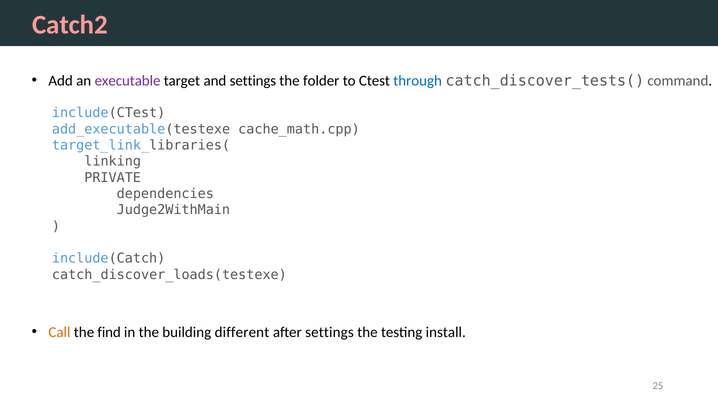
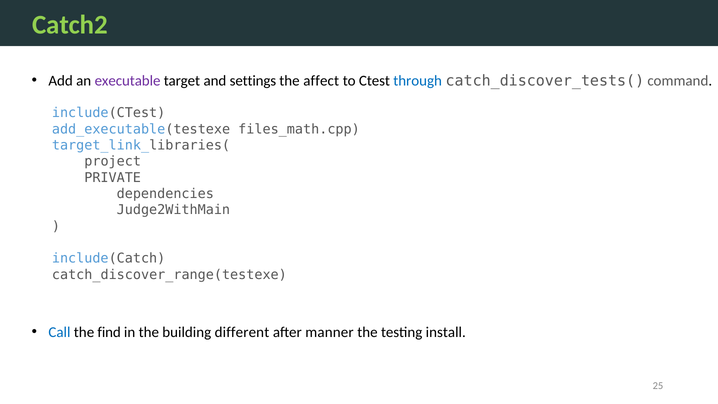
Catch2 colour: pink -> light green
folder: folder -> affect
cache_math.cpp: cache_math.cpp -> files_math.cpp
linking: linking -> project
catch_discover_loads(testexe: catch_discover_loads(testexe -> catch_discover_range(testexe
Call colour: orange -> blue
after settings: settings -> manner
